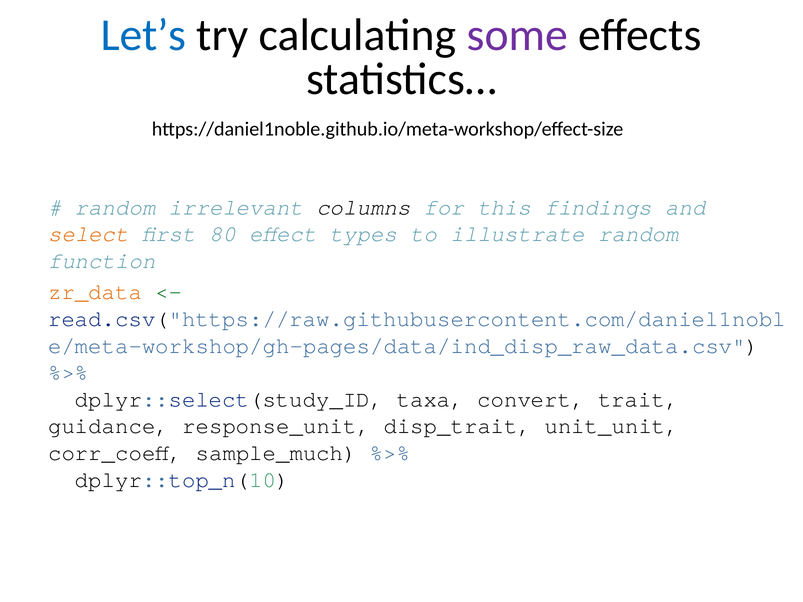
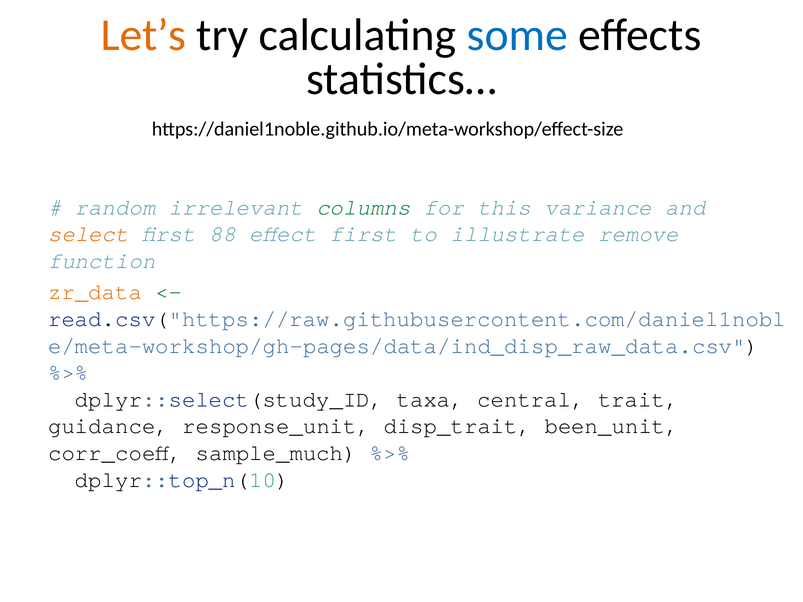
Let’s colour: blue -> orange
some colour: purple -> blue
columns colour: black -> green
findings: findings -> variance
80: 80 -> 88
effect types: types -> first
illustrate random: random -> remove
convert: convert -> central
unit_unit: unit_unit -> been_unit
